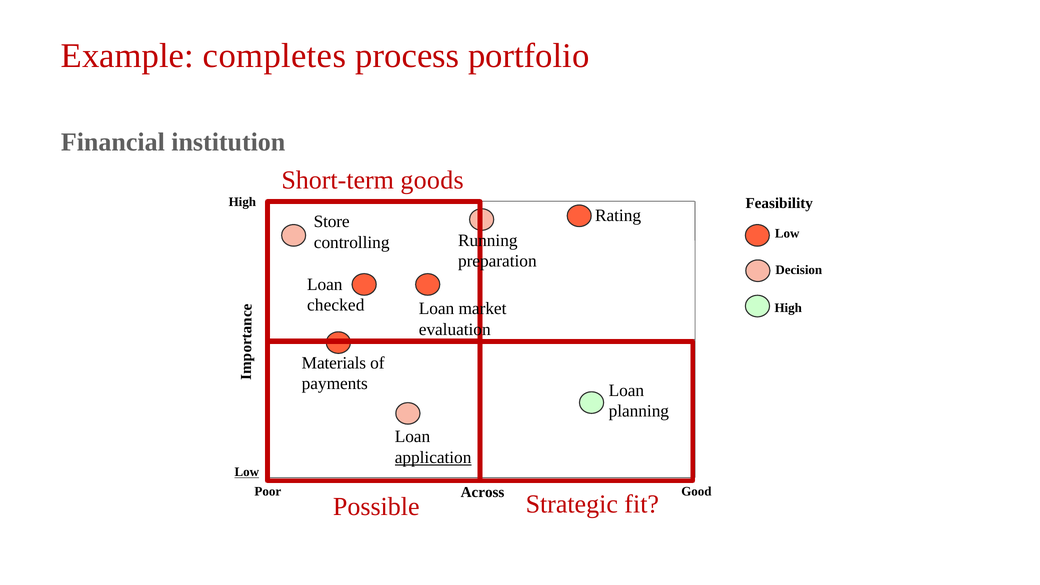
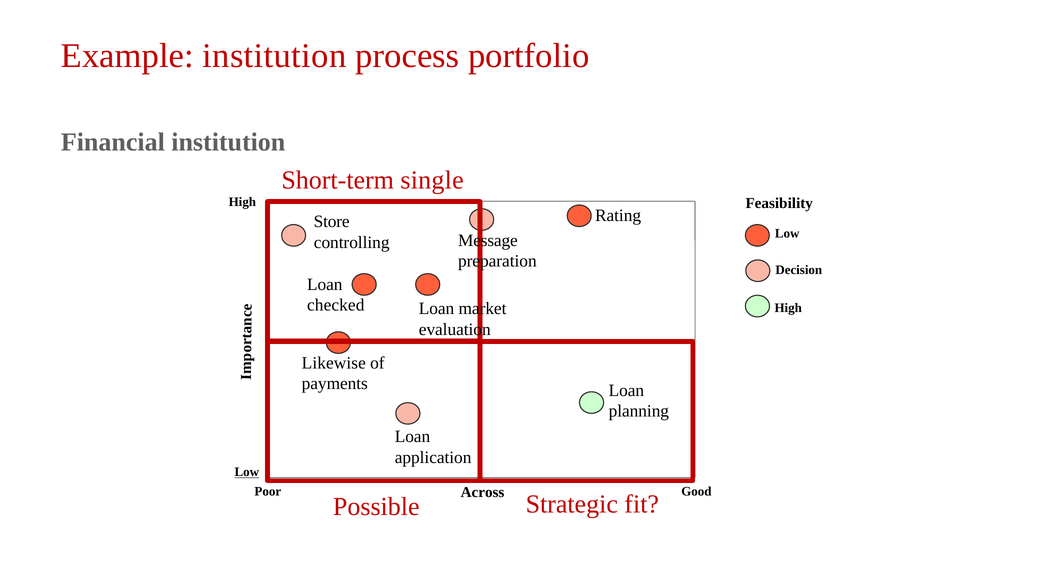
Example completes: completes -> institution
goods: goods -> single
Running: Running -> Message
Materials: Materials -> Likewise
application underline: present -> none
